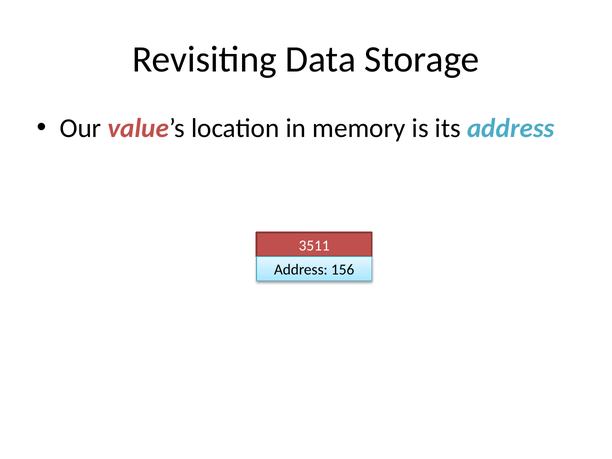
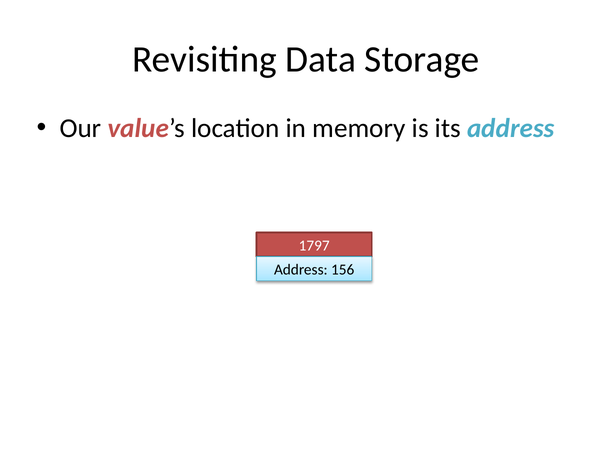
3511: 3511 -> 1797
